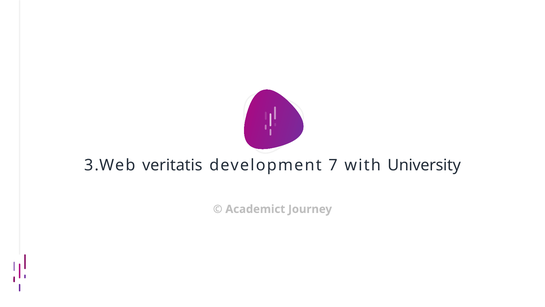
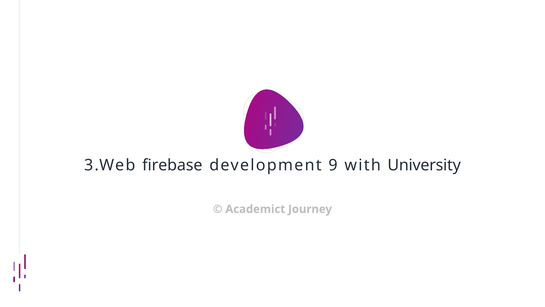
veritatis: veritatis -> firebase
7: 7 -> 9
